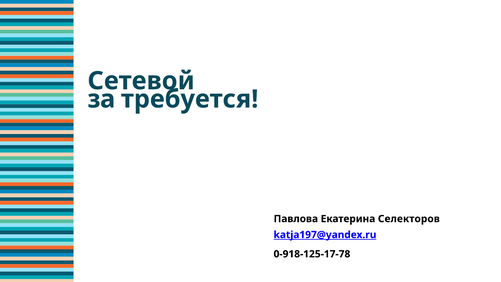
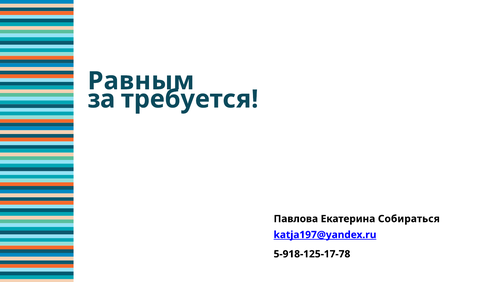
Сетевой: Сетевой -> Равным
Селекторов: Селекторов -> Собираться
0-918-125-17-78: 0-918-125-17-78 -> 5-918-125-17-78
